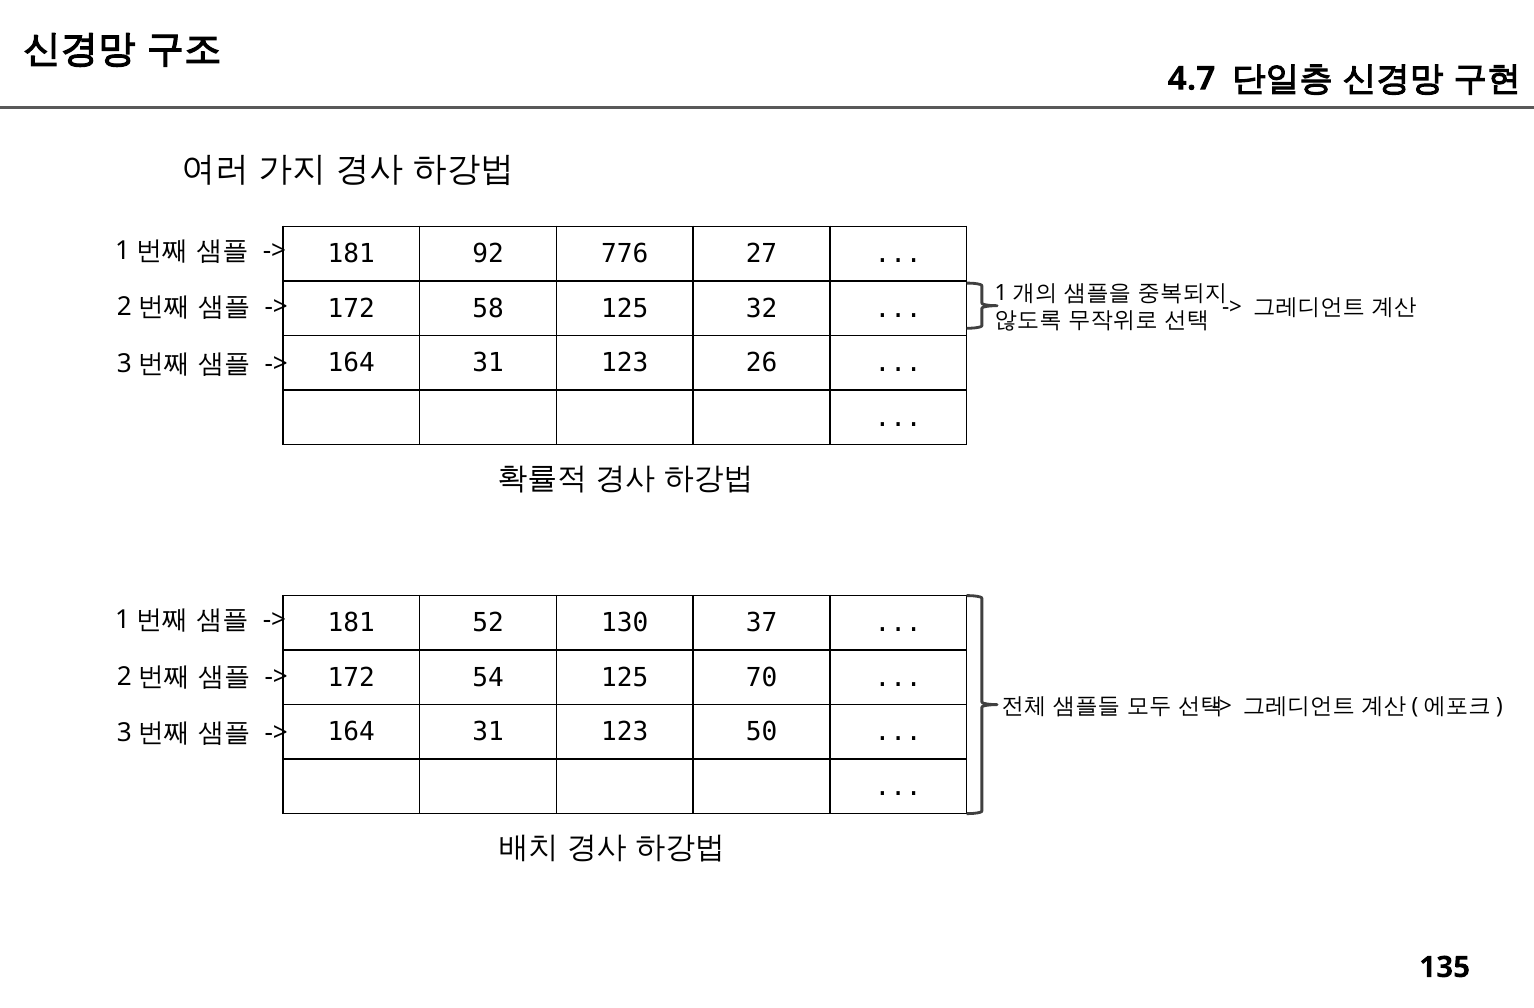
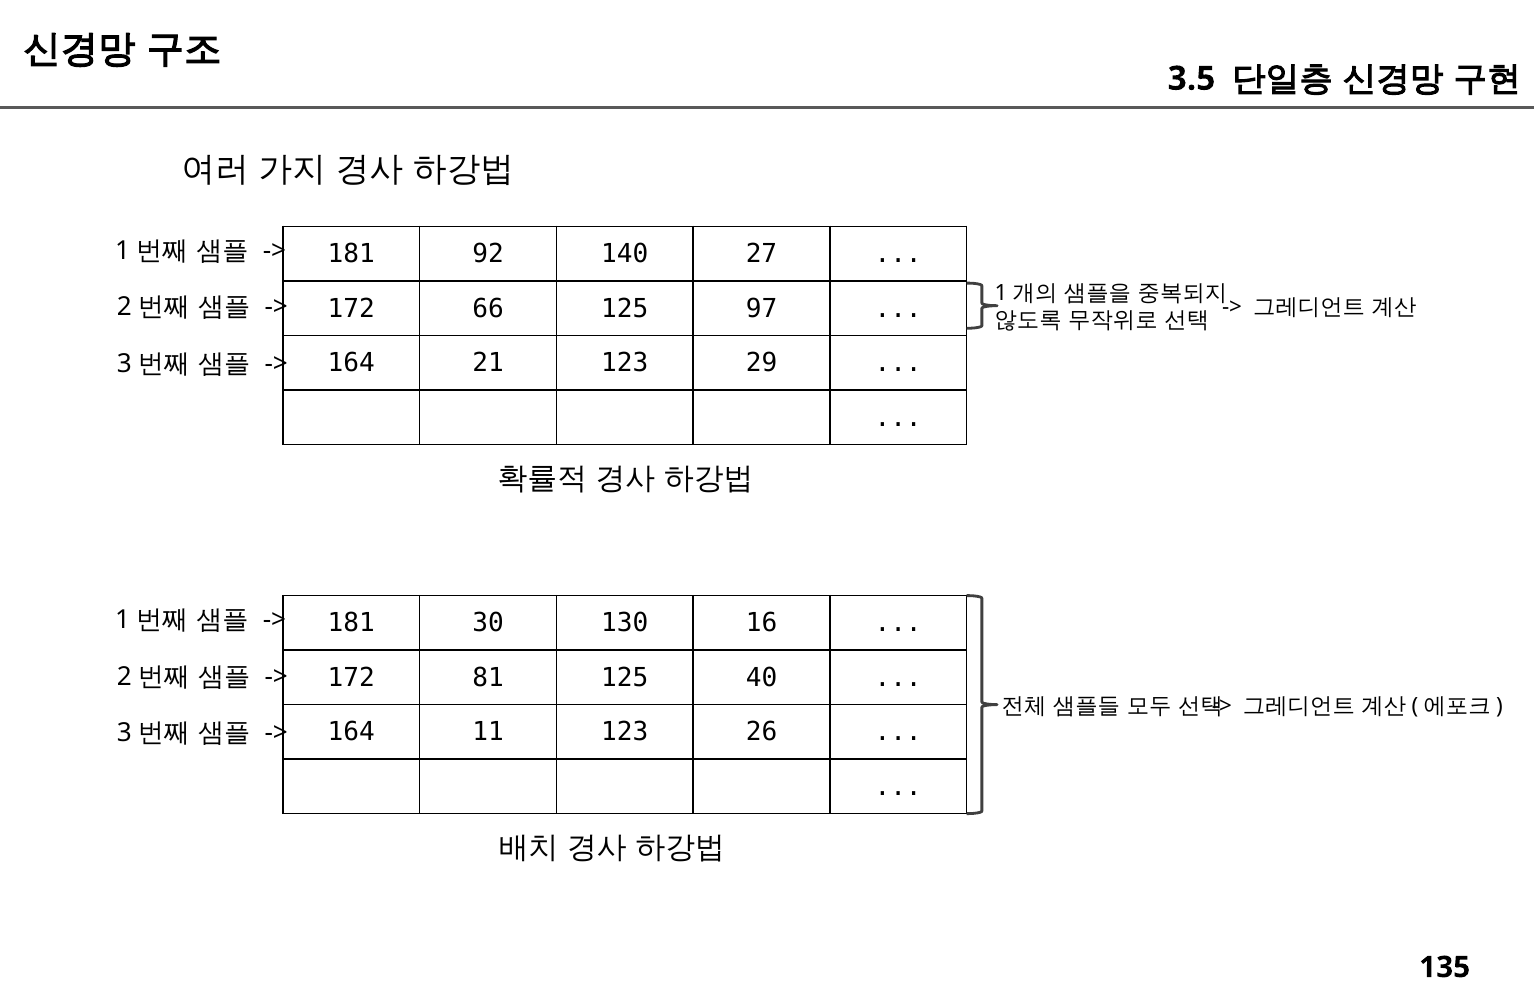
4.7: 4.7 -> 3.5
776: 776 -> 140
58: 58 -> 66
32: 32 -> 97
31 at (488, 363): 31 -> 21
26: 26 -> 29
52: 52 -> 30
37: 37 -> 16
54: 54 -> 81
70: 70 -> 40
31 at (488, 732): 31 -> 11
50: 50 -> 26
